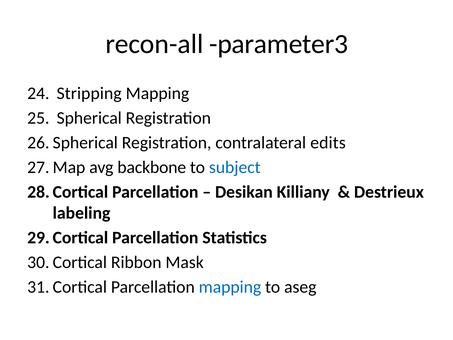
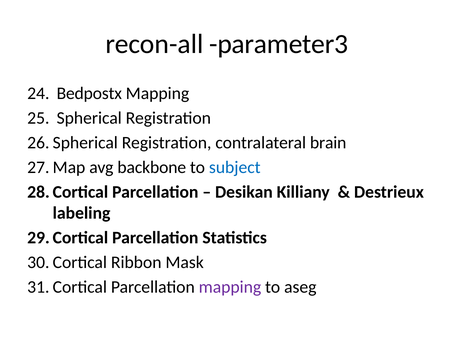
Stripping: Stripping -> Bedpostx
edits: edits -> brain
mapping at (230, 287) colour: blue -> purple
